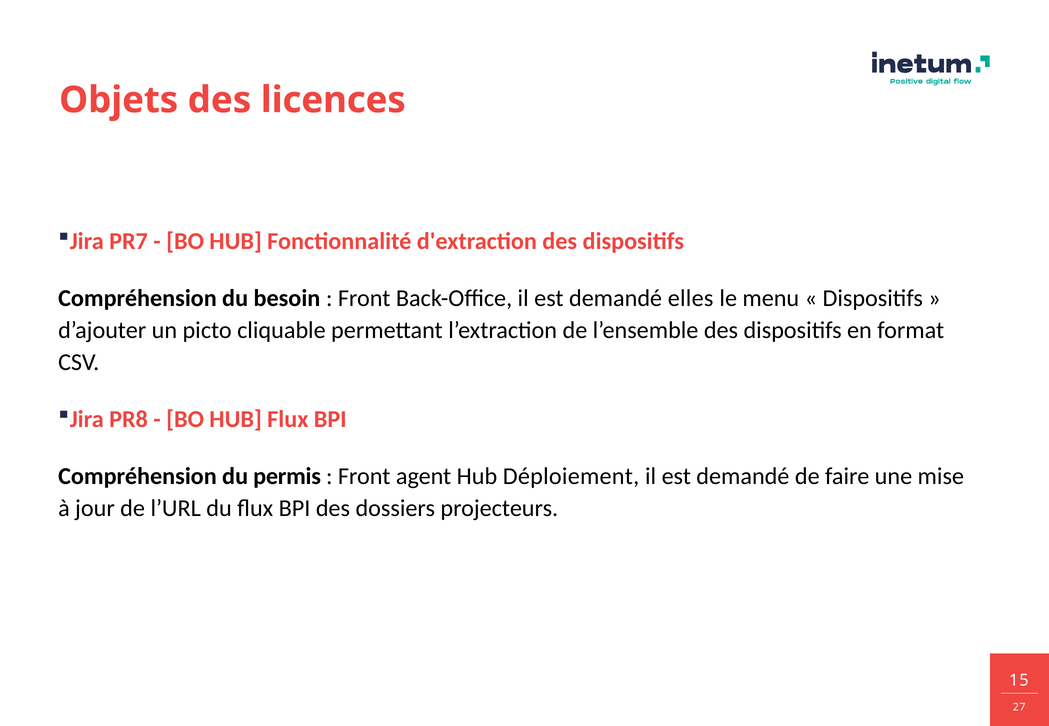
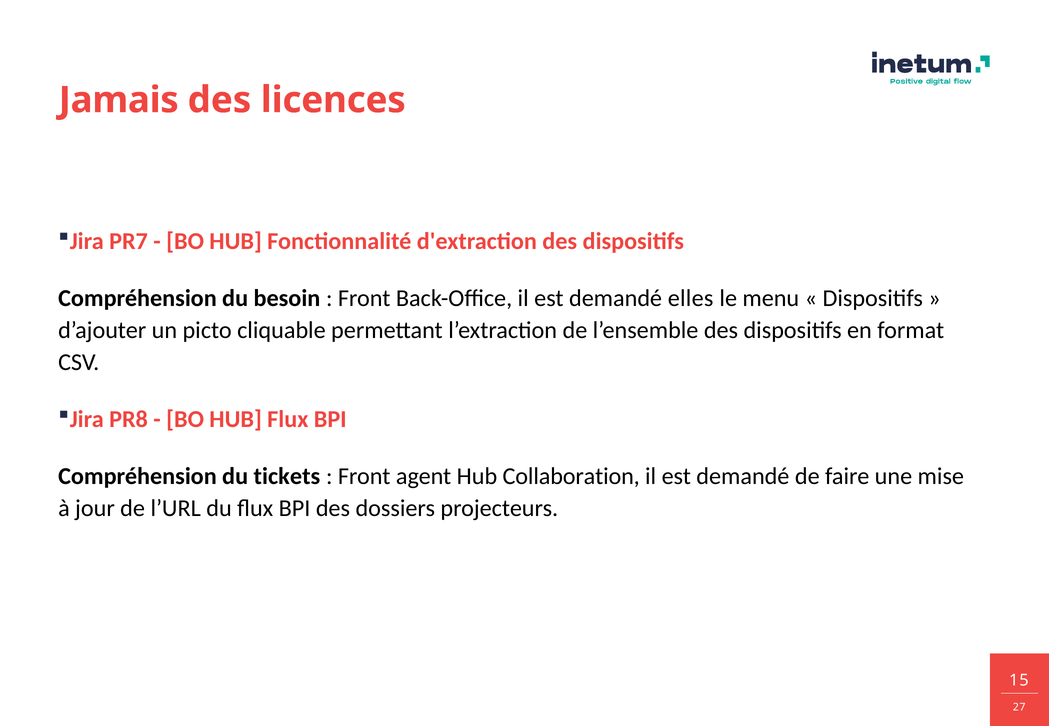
Objets: Objets -> Jamais
permis: permis -> tickets
Déploiement: Déploiement -> Collaboration
